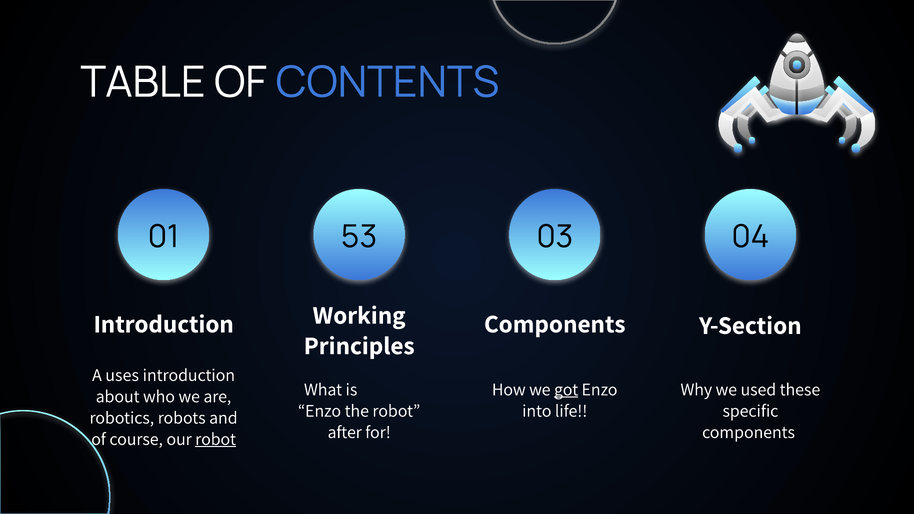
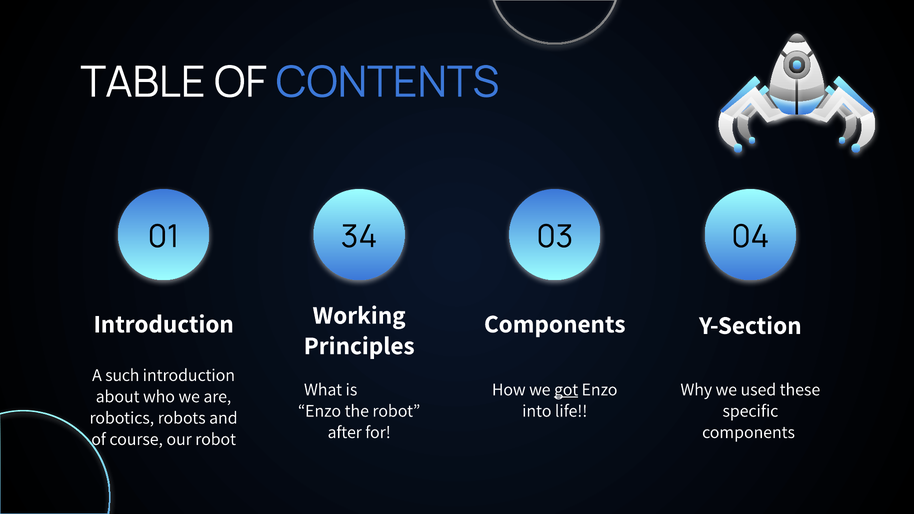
53: 53 -> 34
uses: uses -> such
robot at (216, 439) underline: present -> none
